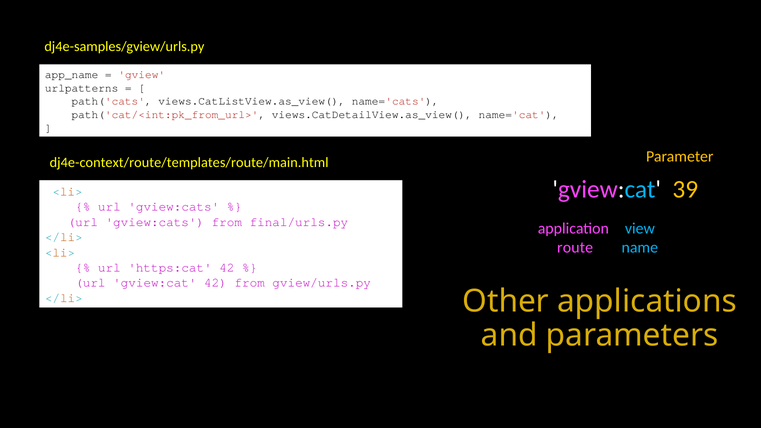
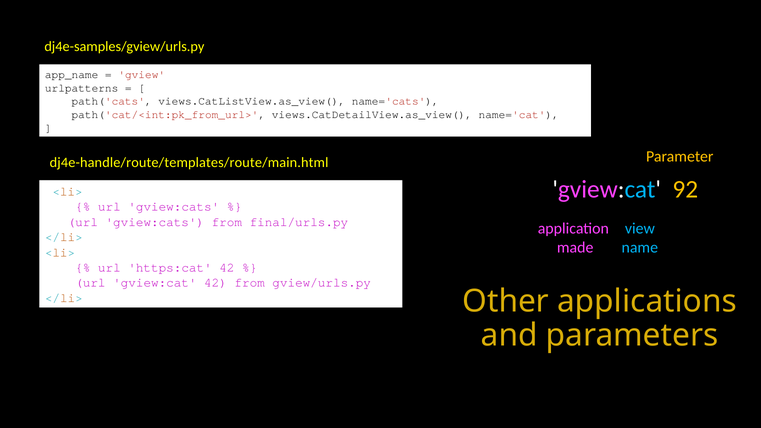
dj4e-context/route/templates/route/main.html: dj4e-context/route/templates/route/main.html -> dj4e-handle/route/templates/route/main.html
39: 39 -> 92
route: route -> made
